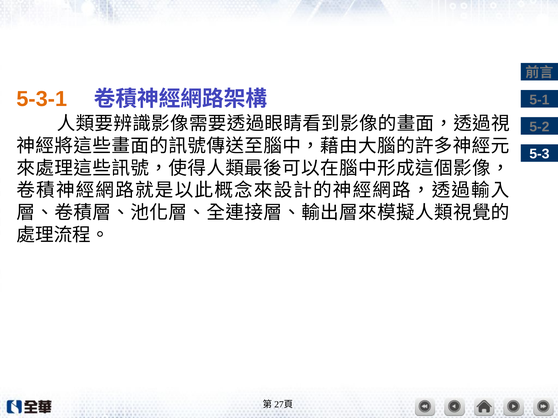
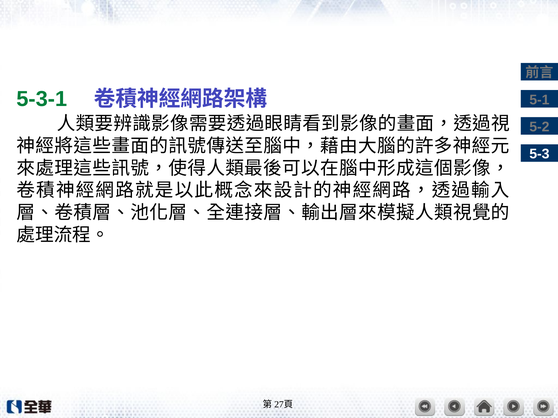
5-3-1 colour: orange -> green
